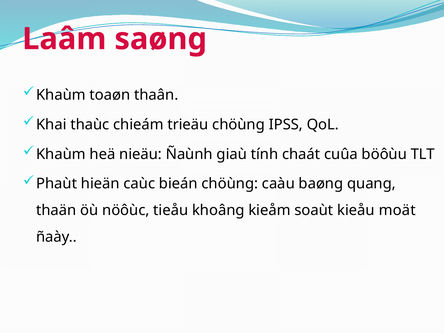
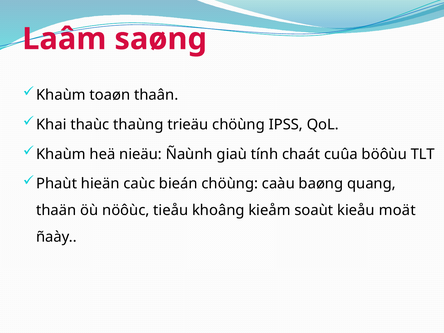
chieám: chieám -> thaùng
